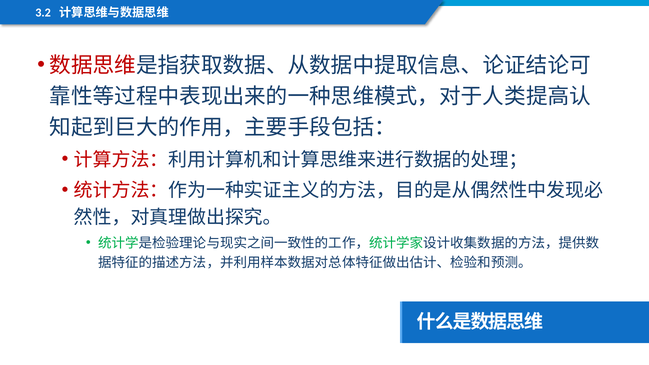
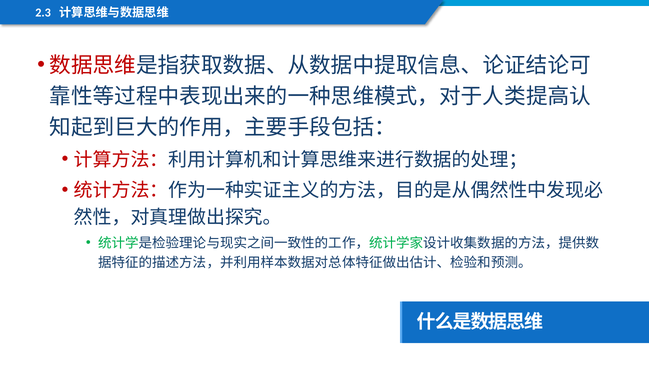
3.2: 3.2 -> 2.3
